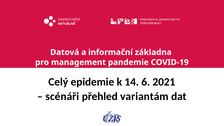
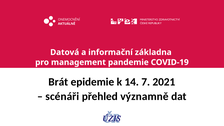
Celý: Celý -> Brát
6: 6 -> 7
variantám: variantám -> významně
